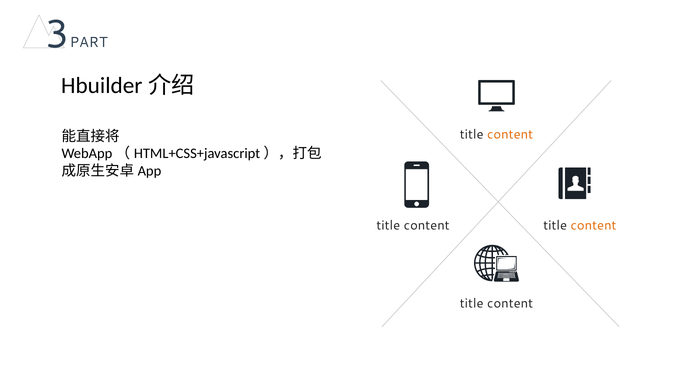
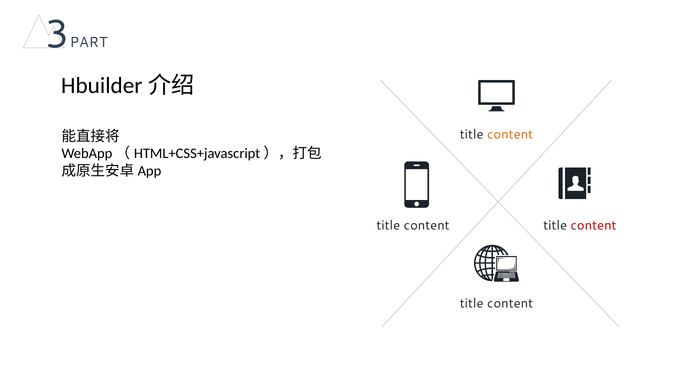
content at (594, 226) colour: orange -> red
